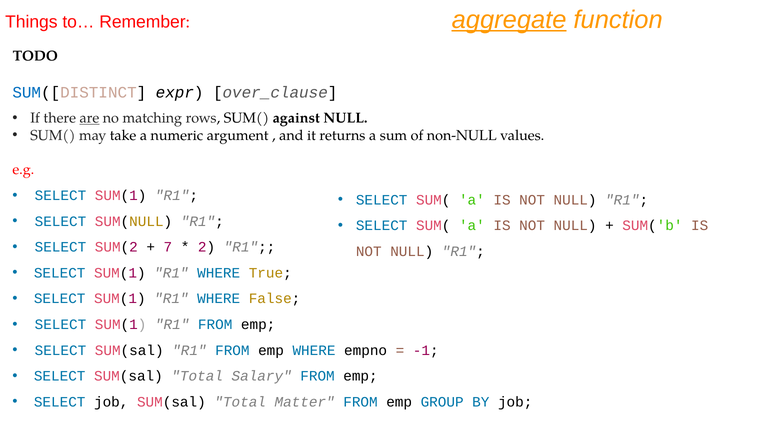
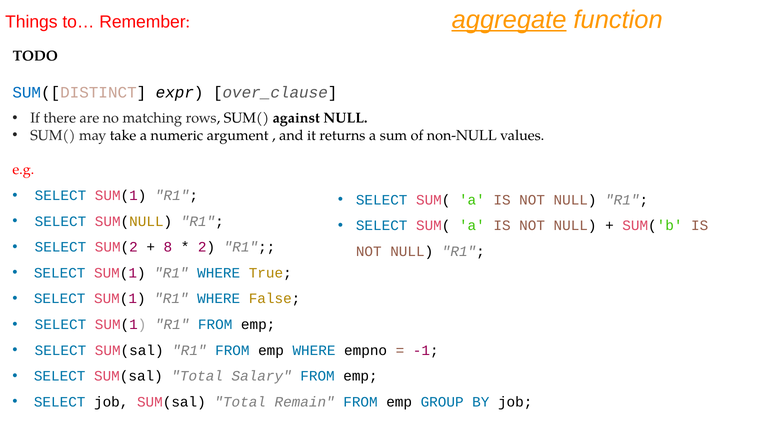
are underline: present -> none
7: 7 -> 8
Matter: Matter -> Remain
